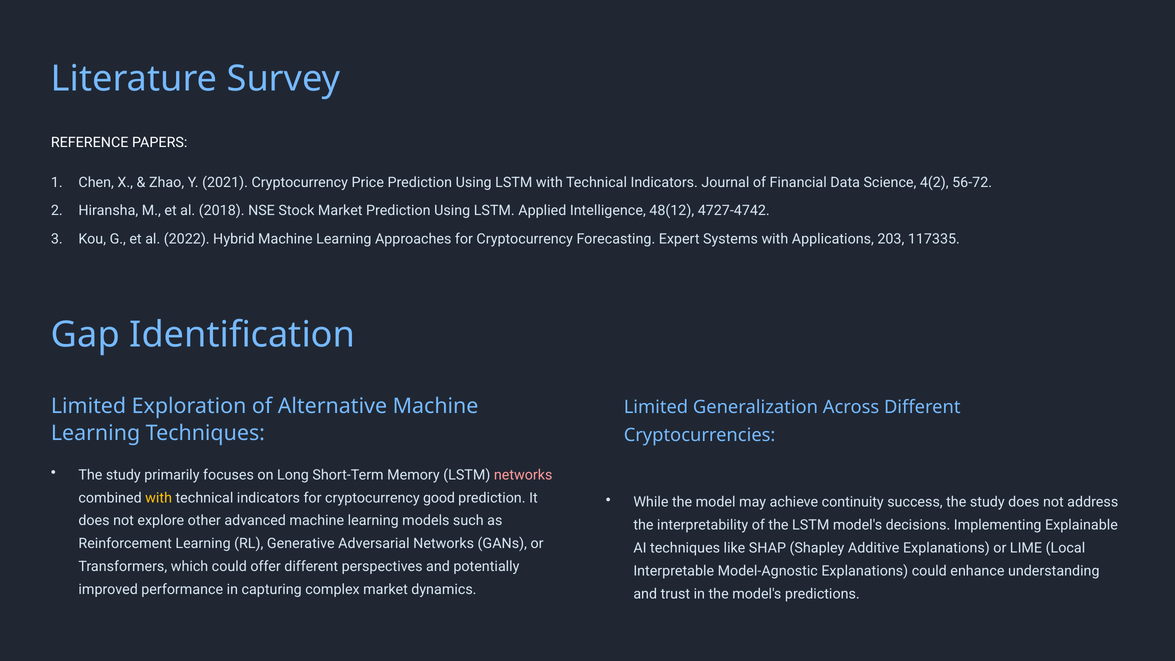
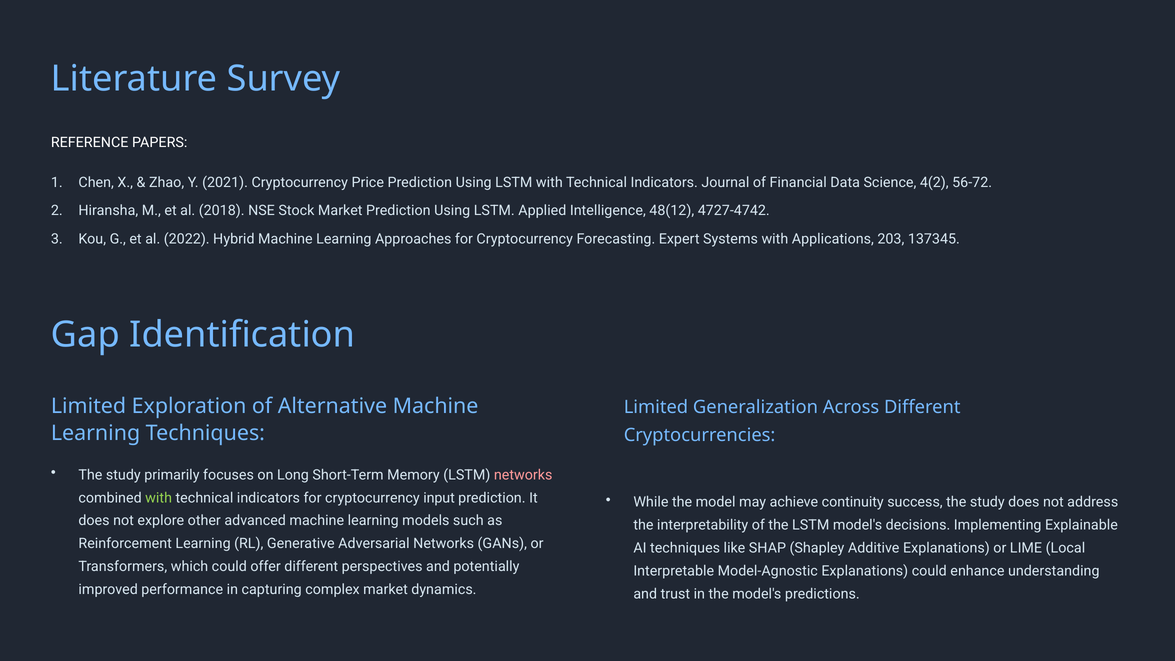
117335: 117335 -> 137345
with at (159, 498) colour: yellow -> light green
good: good -> input
